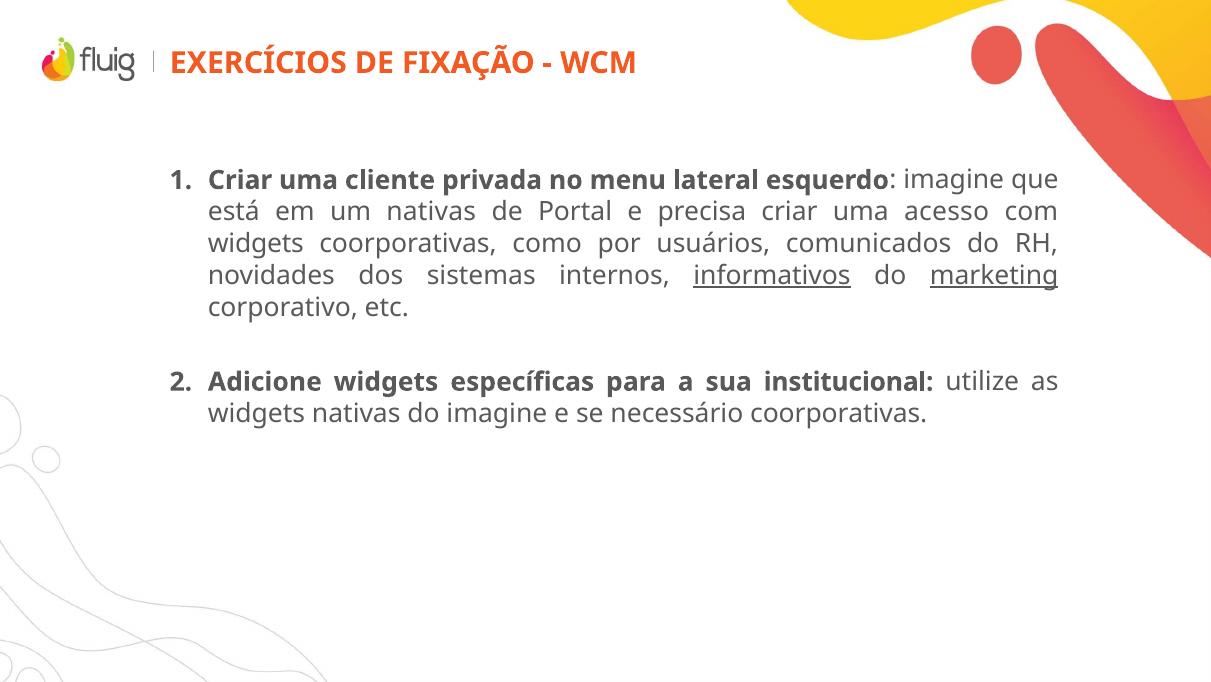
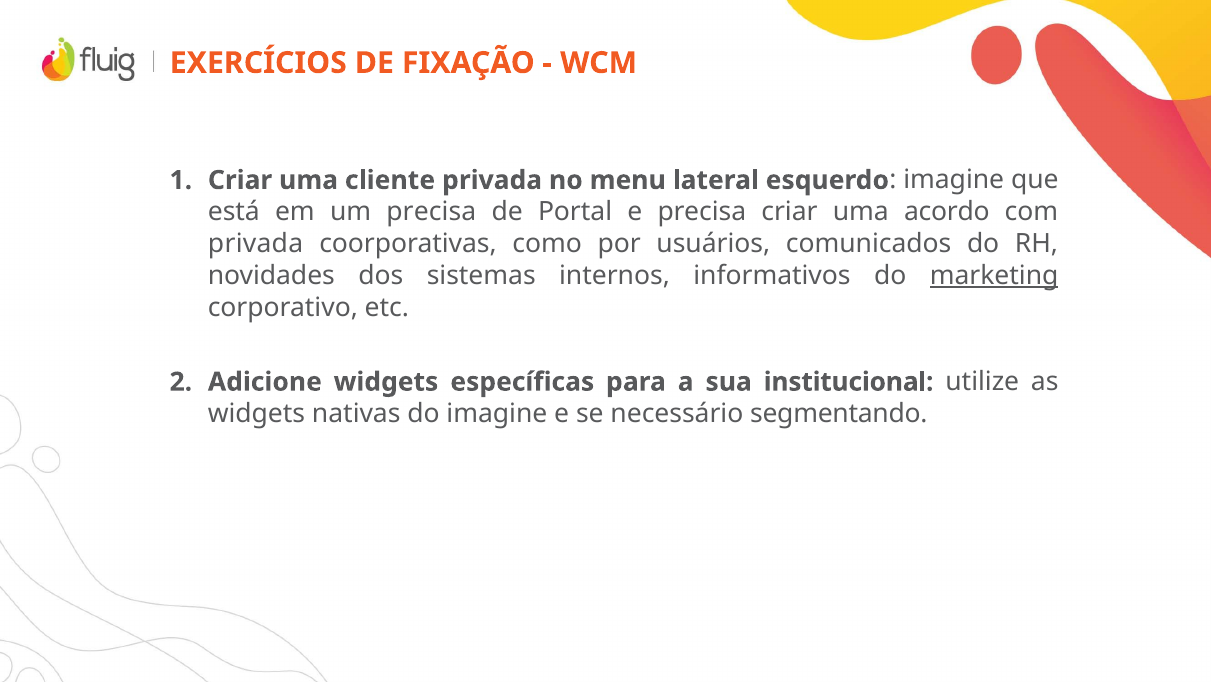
um nativas: nativas -> precisa
acesso: acesso -> acordo
widgets at (256, 244): widgets -> privada
informativos underline: present -> none
necessário coorporativas: coorporativas -> segmentando
